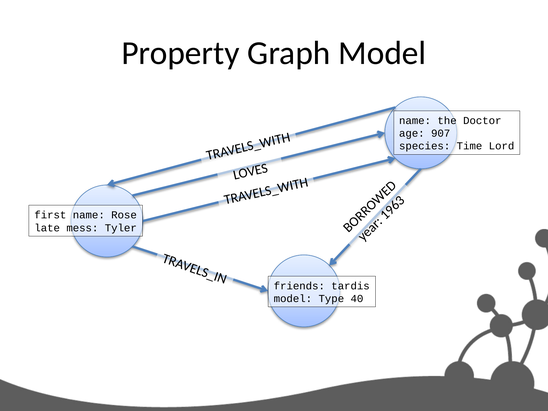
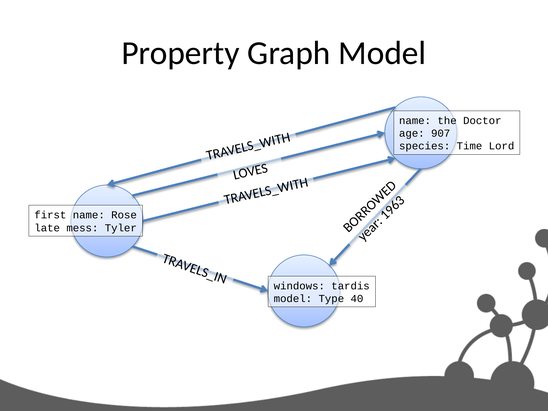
friends: friends -> windows
